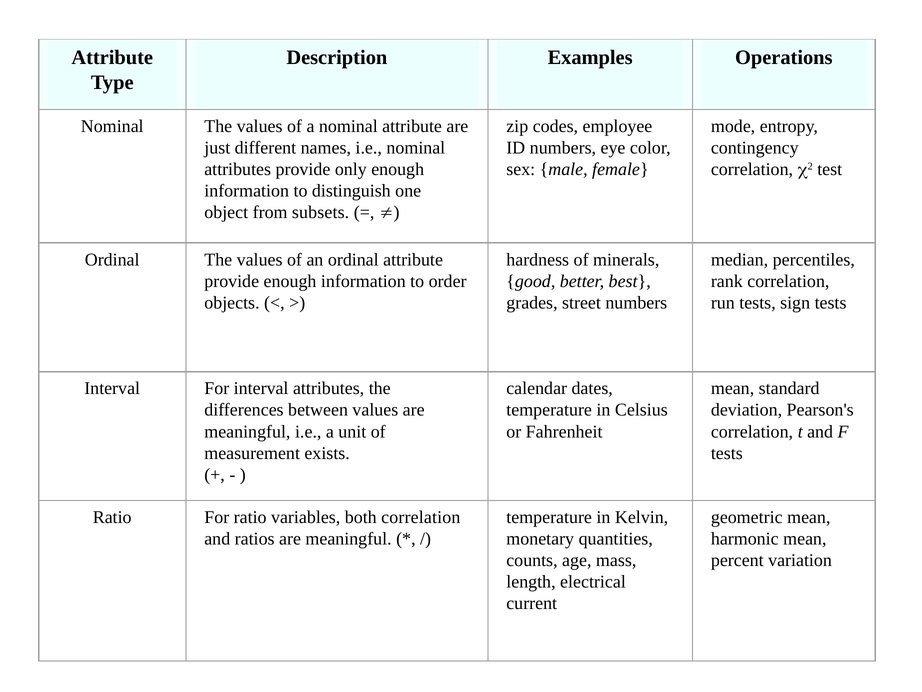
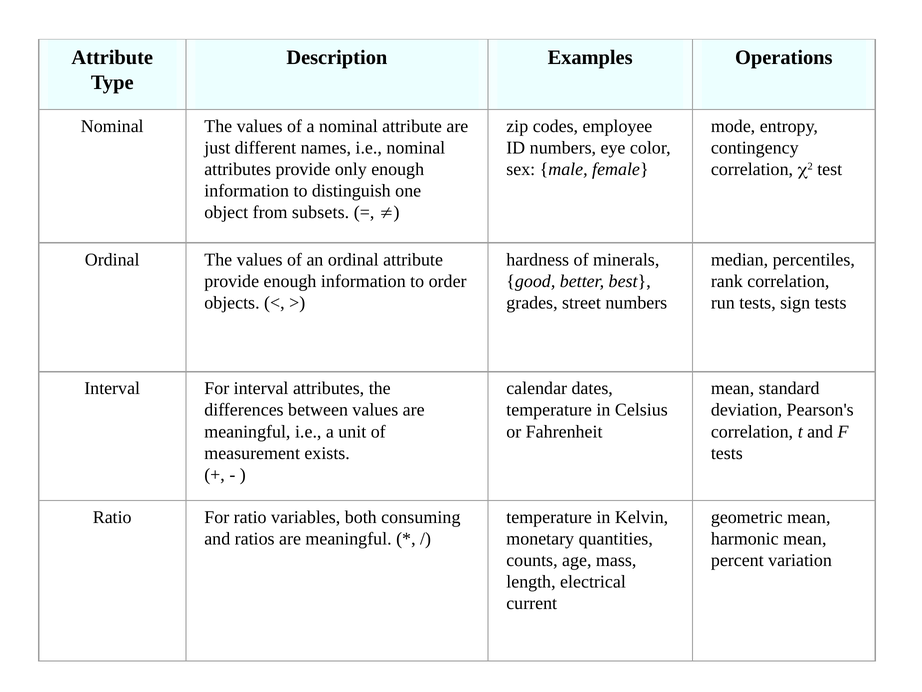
both correlation: correlation -> consuming
